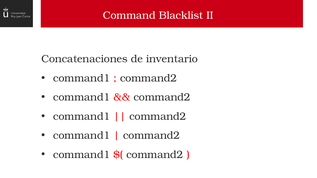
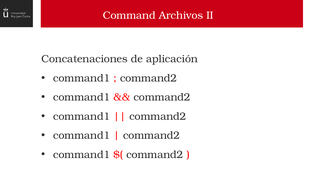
Blacklist: Blacklist -> Archivos
inventario: inventario -> aplicación
